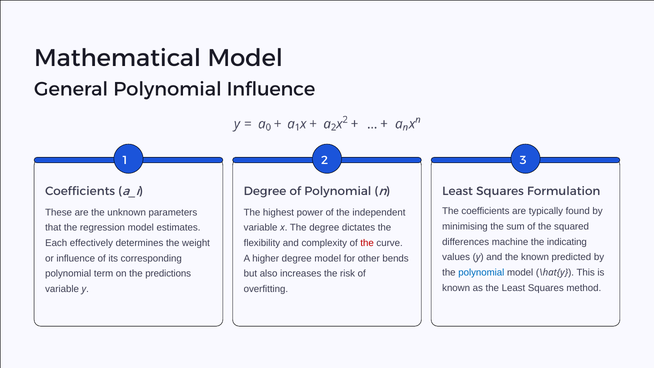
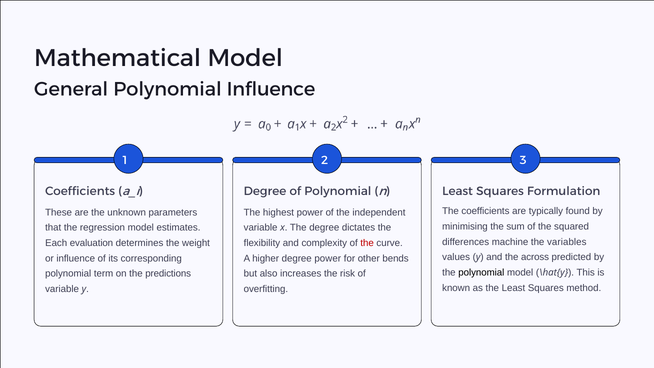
indicating: indicating -> variables
effectively: effectively -> evaluation
the known: known -> across
degree model: model -> power
polynomial at (481, 272) colour: blue -> black
